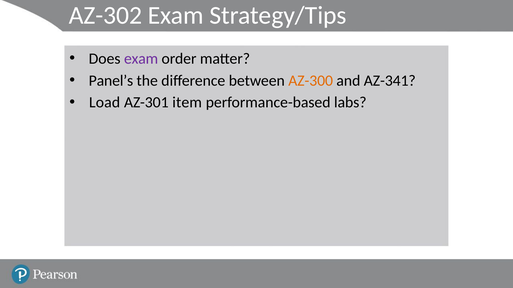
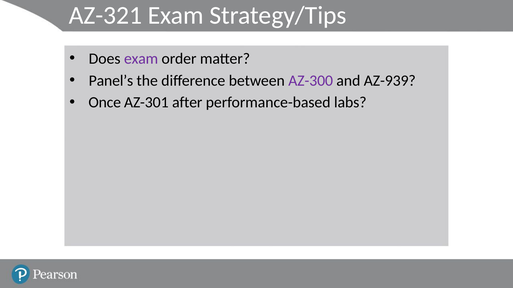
AZ-302: AZ-302 -> AZ-321
AZ-300 colour: orange -> purple
AZ-341: AZ-341 -> AZ-939
Load: Load -> Once
item: item -> after
